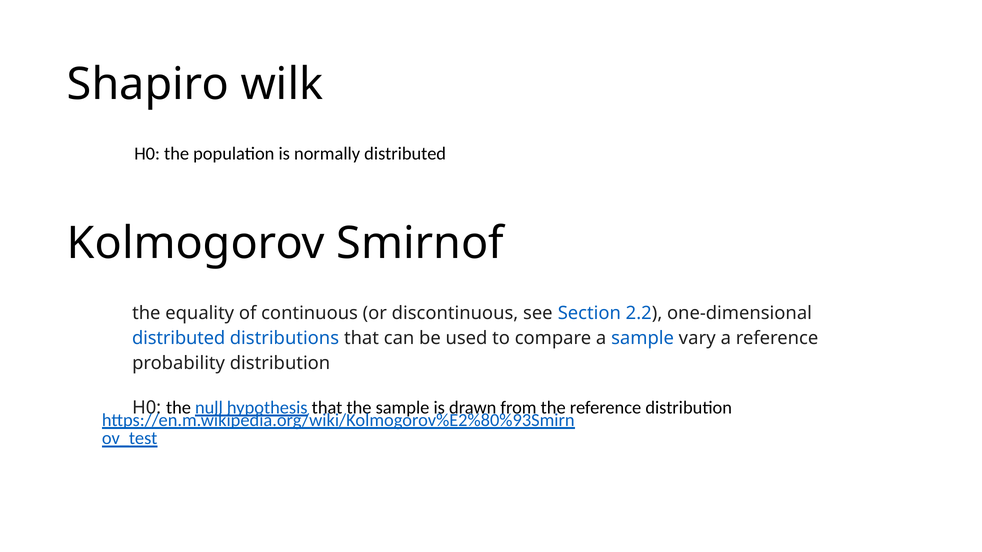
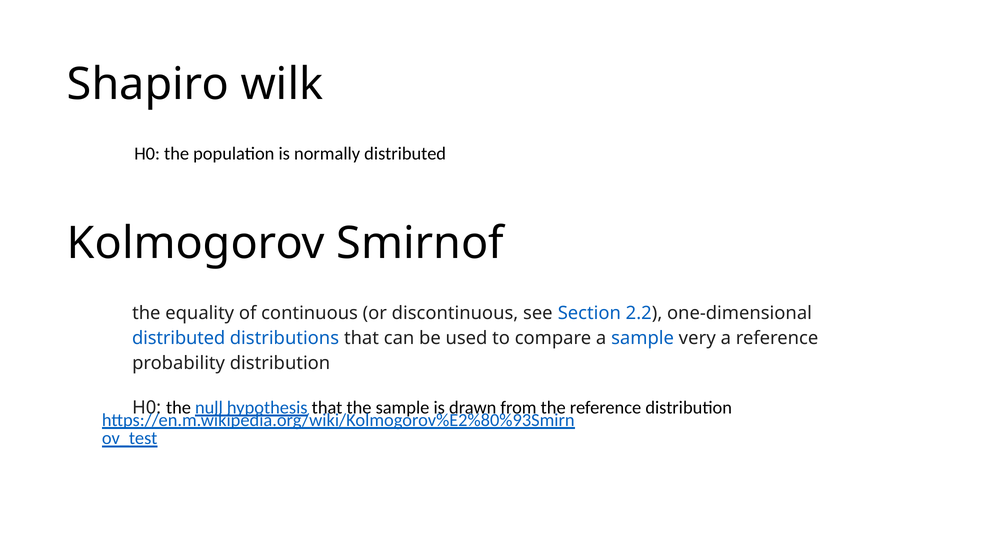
vary: vary -> very
